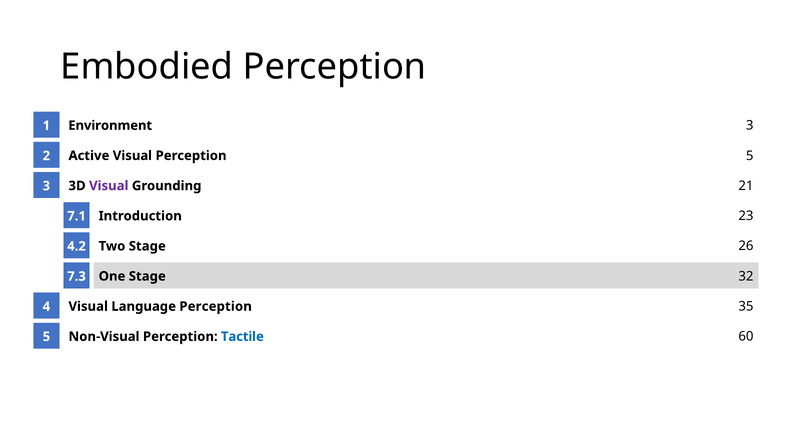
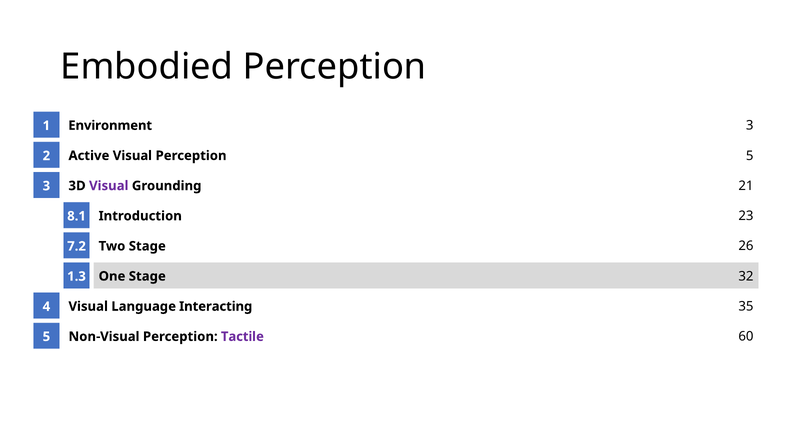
7.1: 7.1 -> 8.1
4.2: 4.2 -> 7.2
7.3: 7.3 -> 1.3
Language Perception: Perception -> Interacting
Tactile colour: blue -> purple
